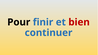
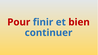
Pour colour: black -> red
